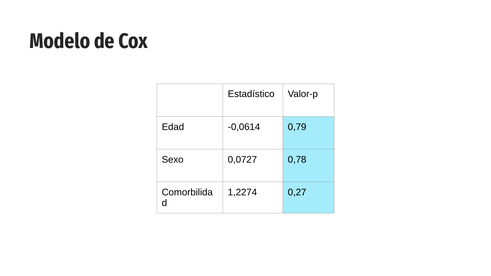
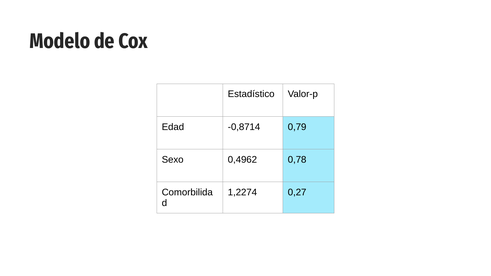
-0,0614: -0,0614 -> -0,8714
0,0727: 0,0727 -> 0,4962
